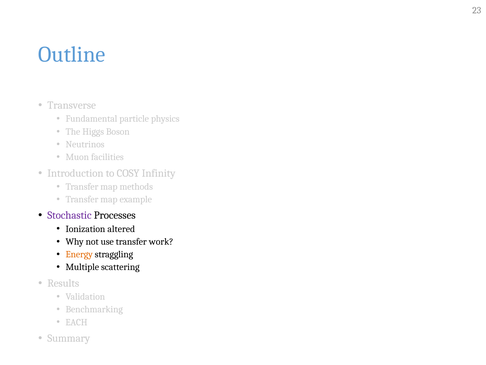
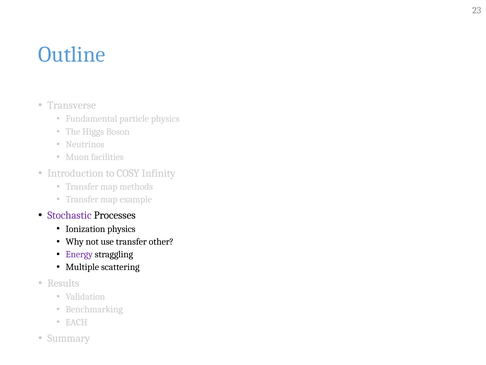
Ionization altered: altered -> physics
work: work -> other
Energy colour: orange -> purple
